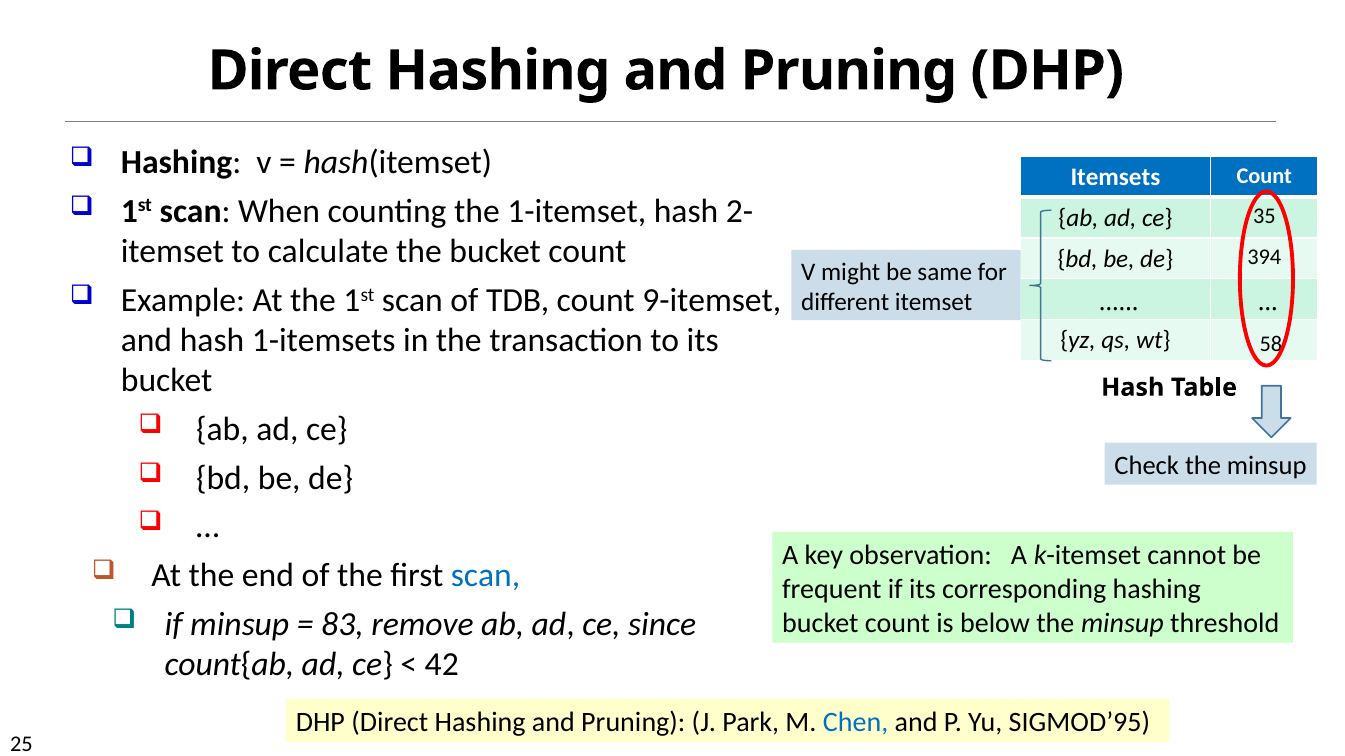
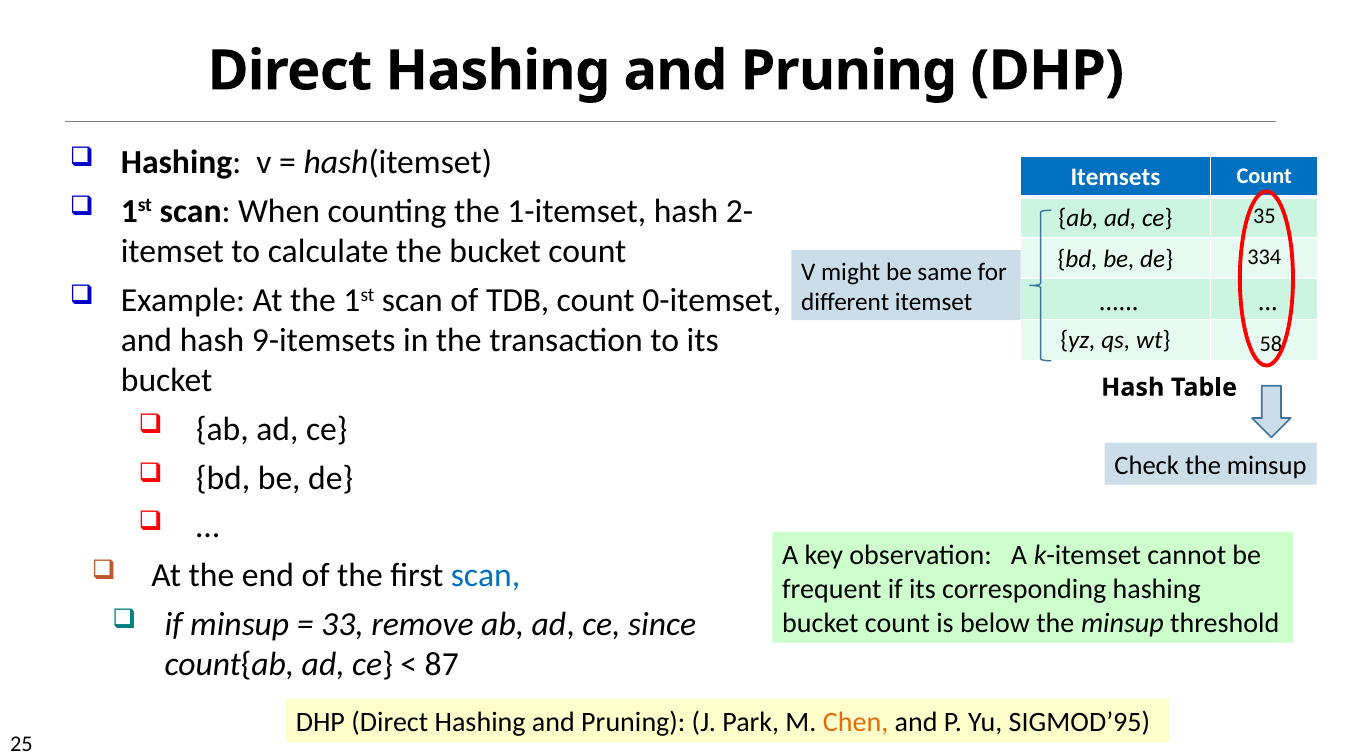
394: 394 -> 334
9-itemset: 9-itemset -> 0-itemset
1-itemsets: 1-itemsets -> 9-itemsets
83: 83 -> 33
42: 42 -> 87
Chen colour: blue -> orange
